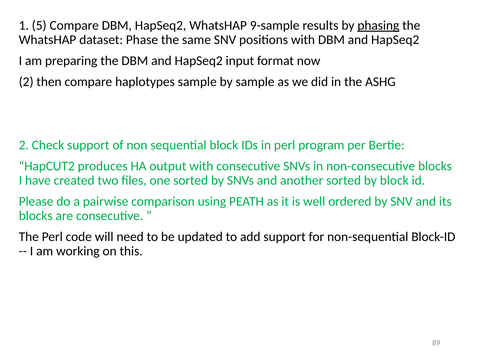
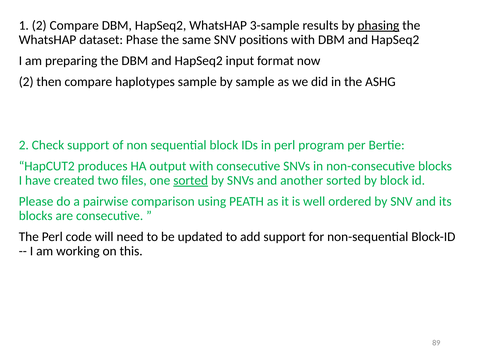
1 5: 5 -> 2
9-sample: 9-sample -> 3-sample
sorted at (191, 180) underline: none -> present
